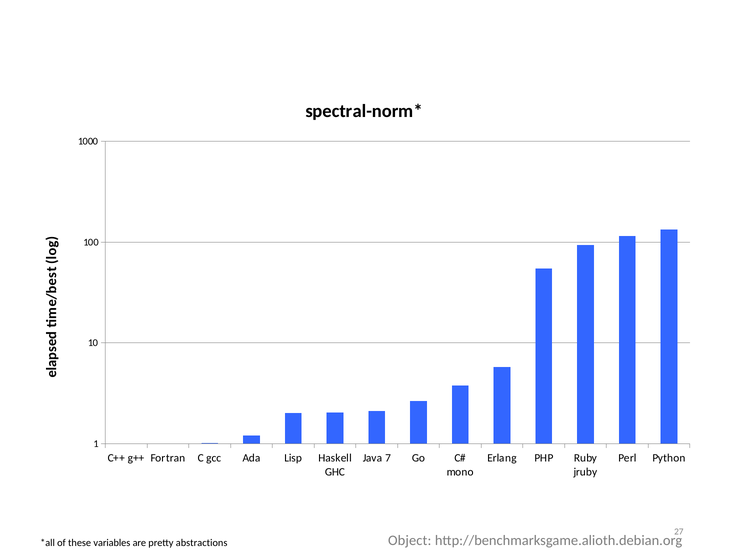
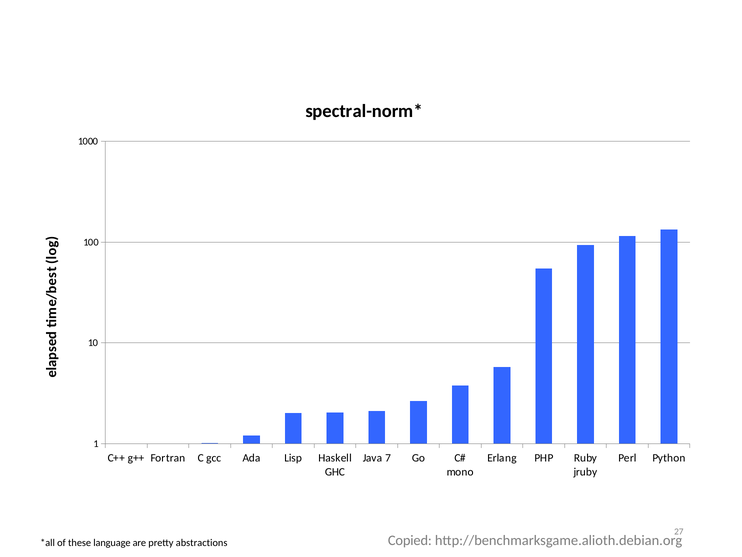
Object: Object -> Copied
variables: variables -> language
